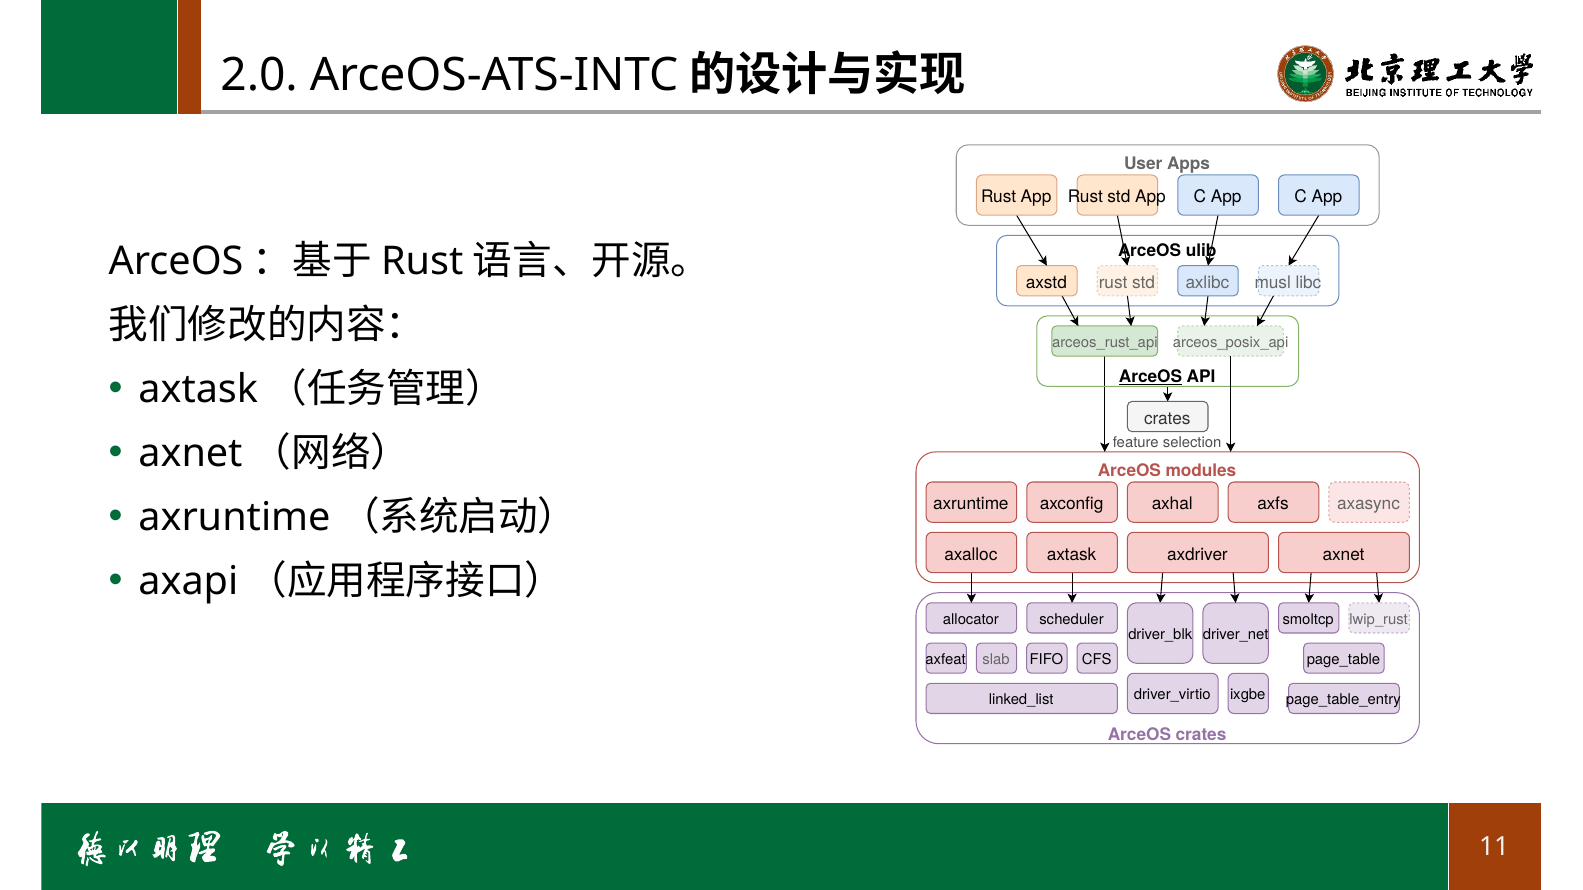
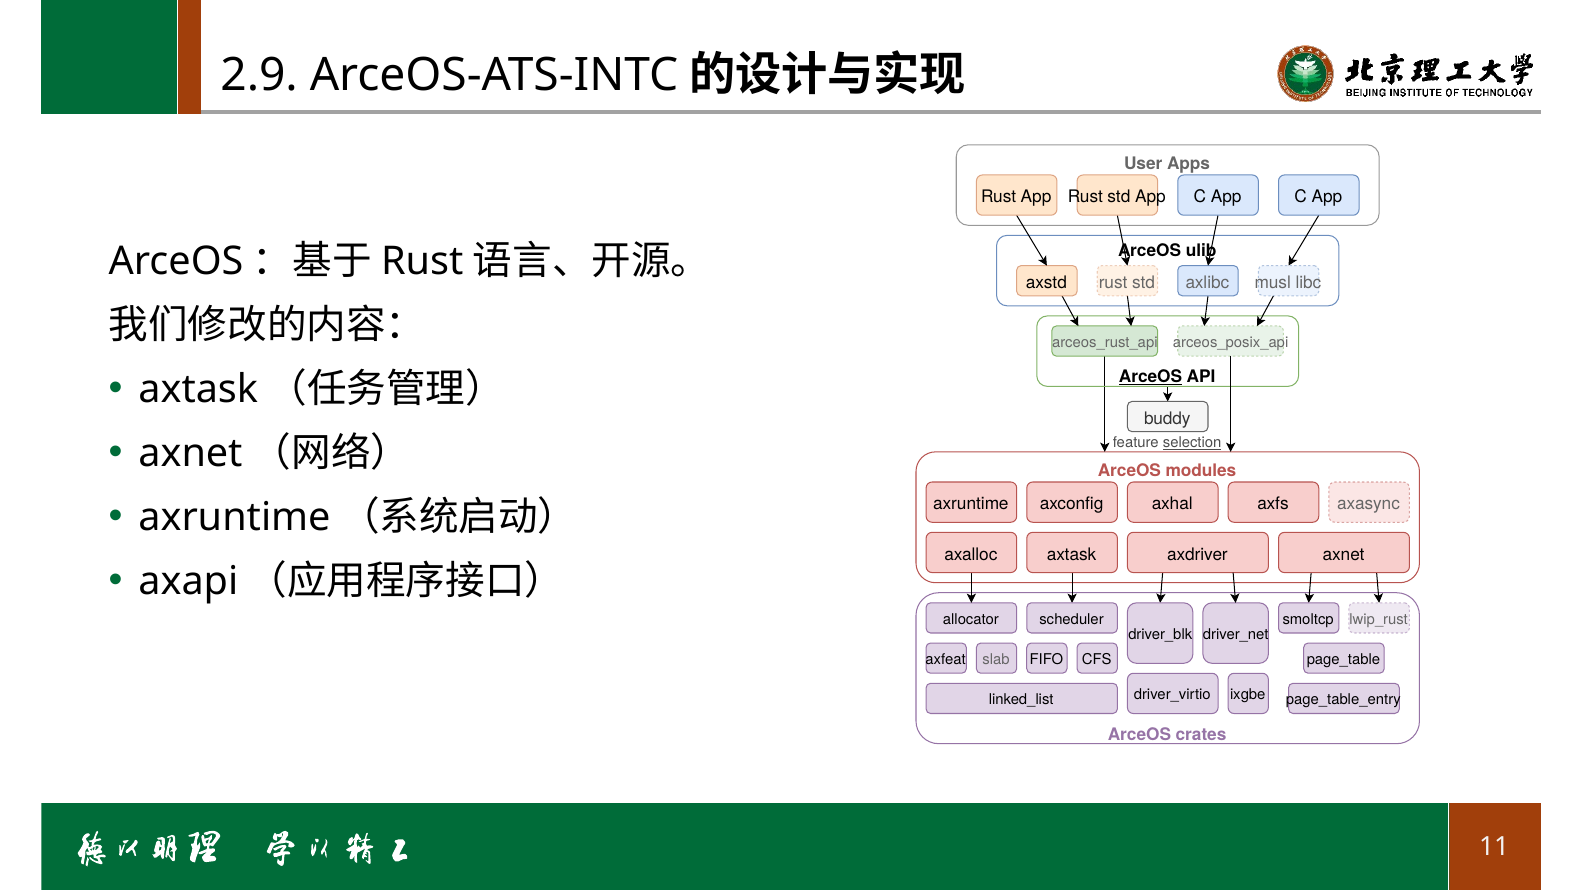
2.0: 2.0 -> 2.9
crates at (1167, 419): crates -> buddy
selection underline: none -> present
